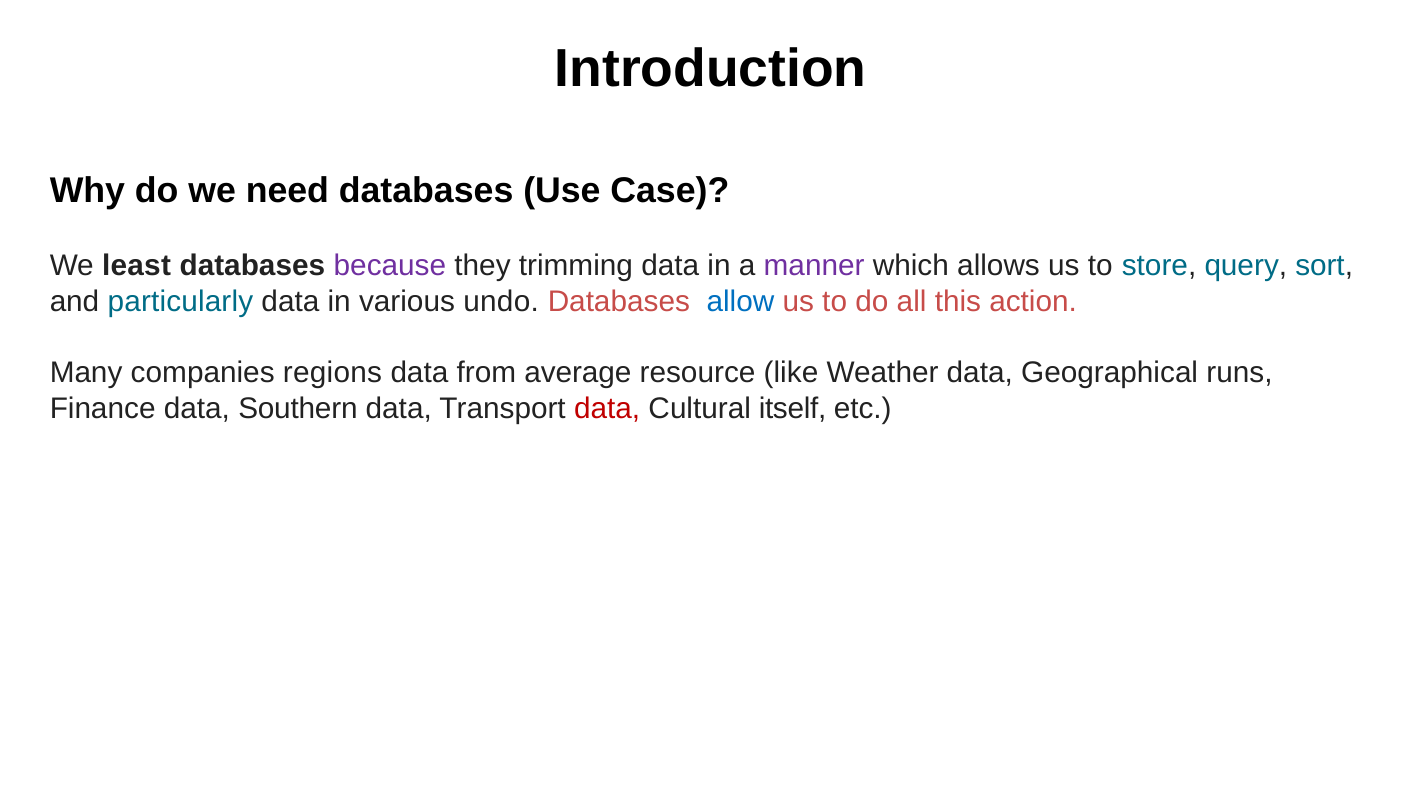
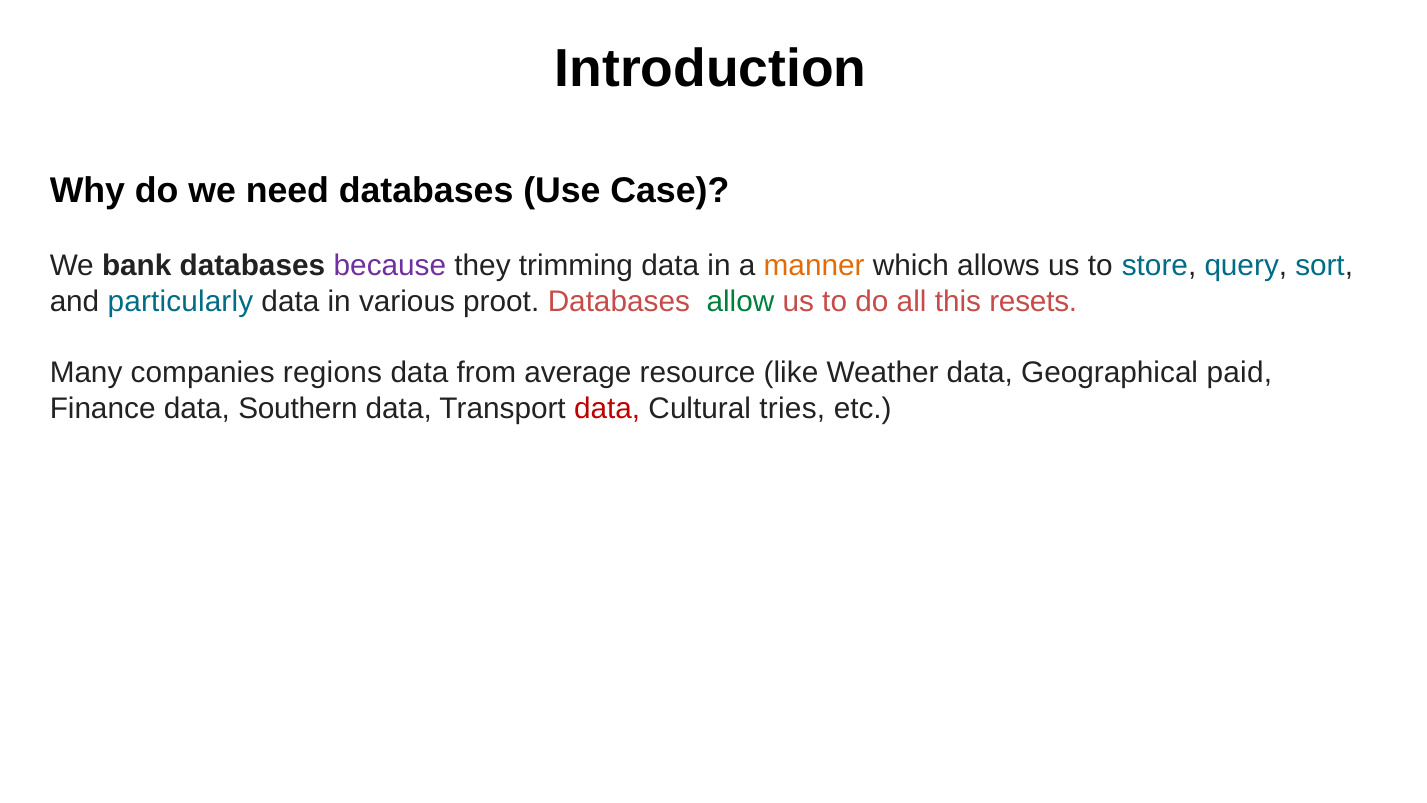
least: least -> bank
manner colour: purple -> orange
undo: undo -> proot
allow colour: blue -> green
action: action -> resets
runs: runs -> paid
itself: itself -> tries
